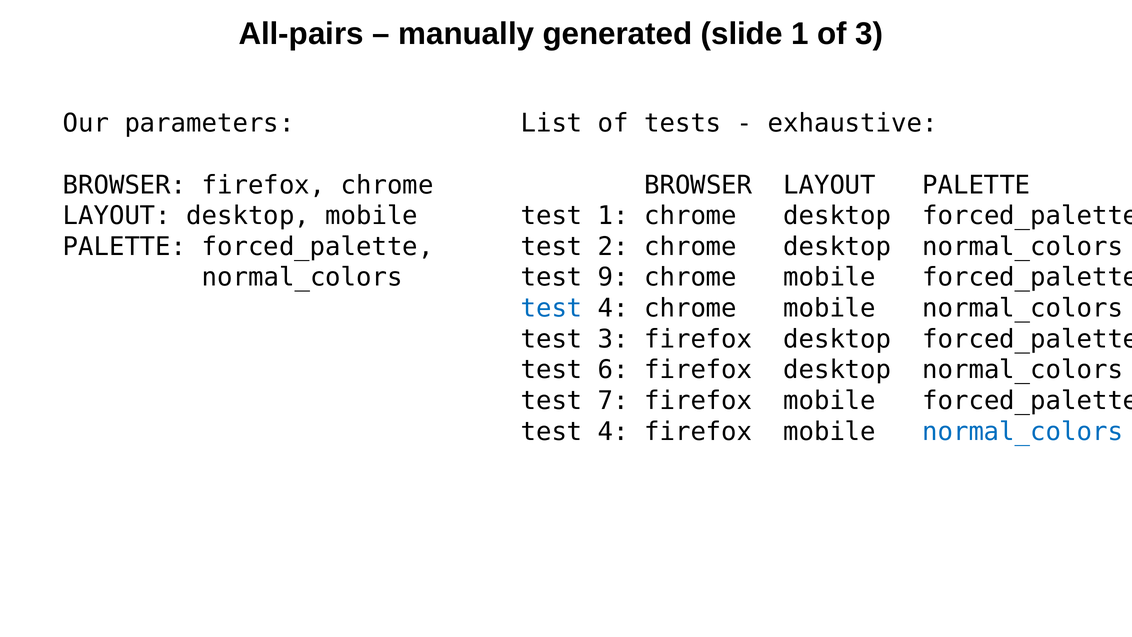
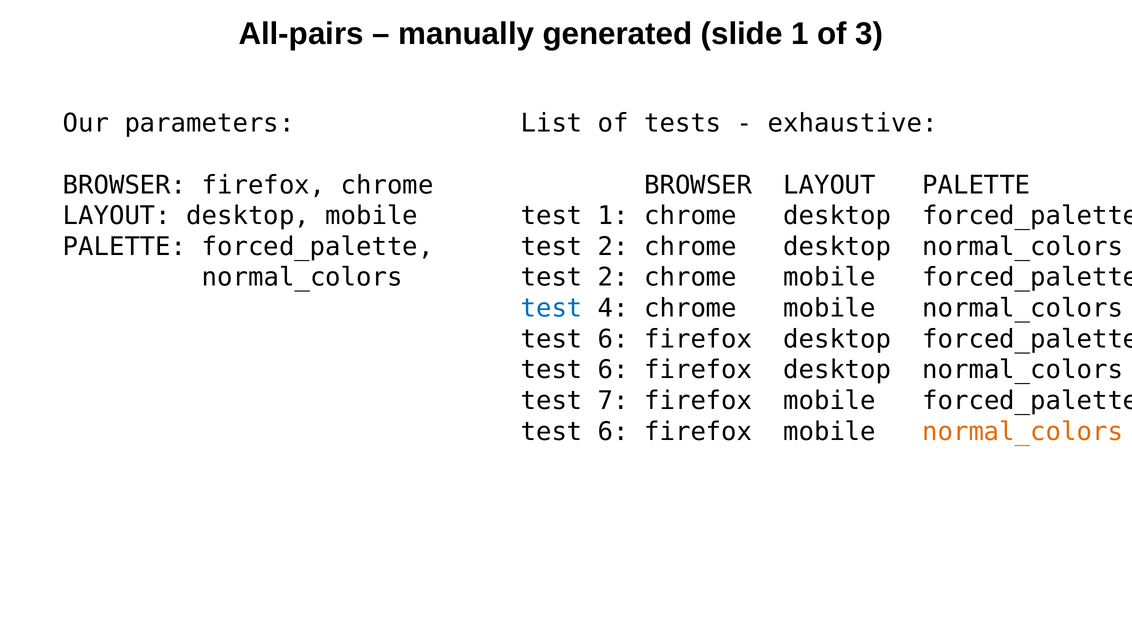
9 at (613, 277): 9 -> 2
3 at (613, 339): 3 -> 6
4 at (613, 431): 4 -> 6
normal_colors at (1023, 431) colour: blue -> orange
